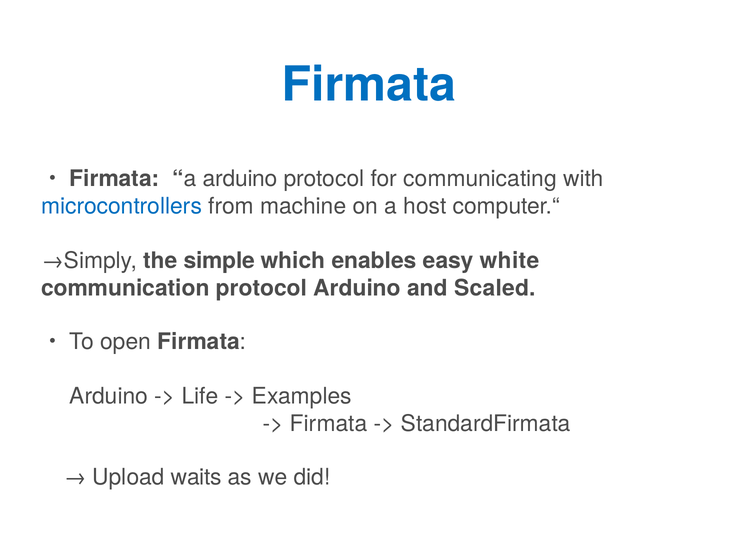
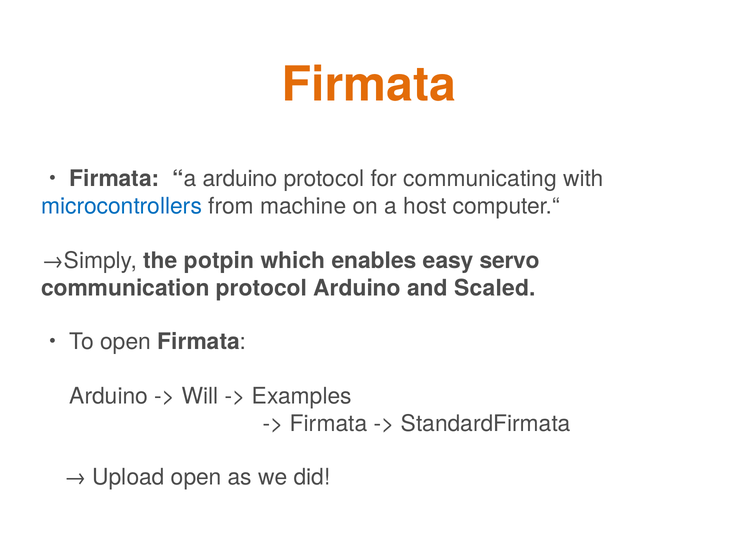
Firmata at (369, 85) colour: blue -> orange
simple: simple -> potpin
white: white -> servo
Life: Life -> Will
→Upload waits: waits -> open
